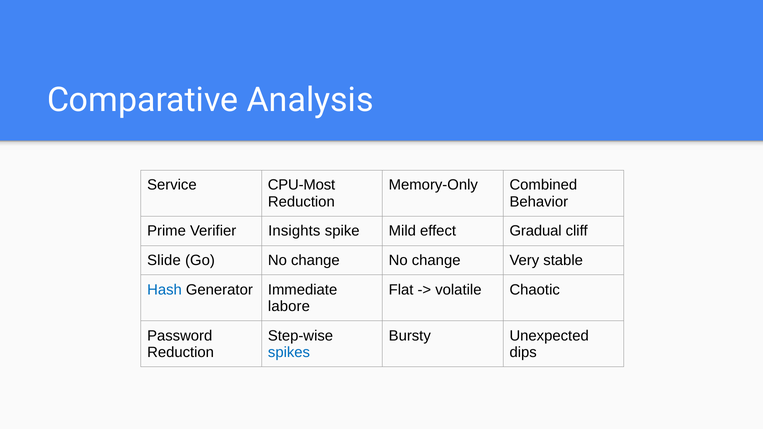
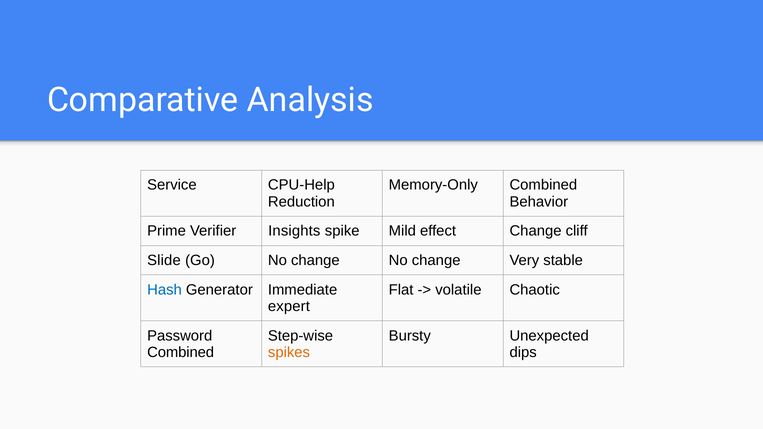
CPU-Most: CPU-Most -> CPU-Help
effect Gradual: Gradual -> Change
labore: labore -> expert
Reduction at (181, 353): Reduction -> Combined
spikes colour: blue -> orange
